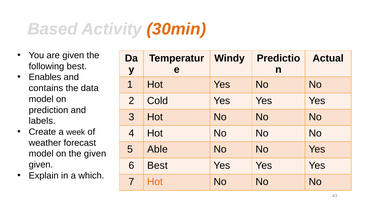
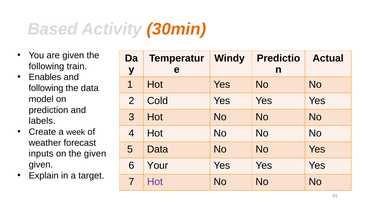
following best: best -> train
contains at (46, 88): contains -> following
5 Able: Able -> Data
model at (41, 154): model -> inputs
6 Best: Best -> Your
which: which -> target
Hot at (155, 182) colour: orange -> purple
